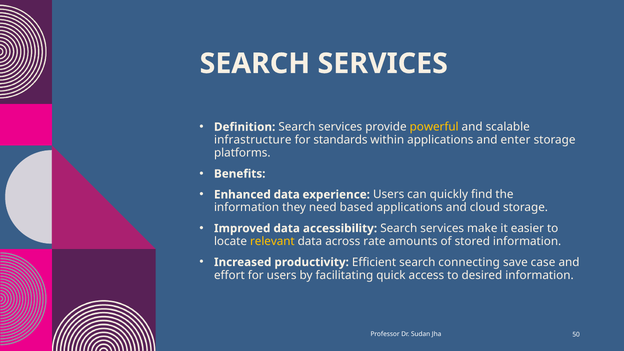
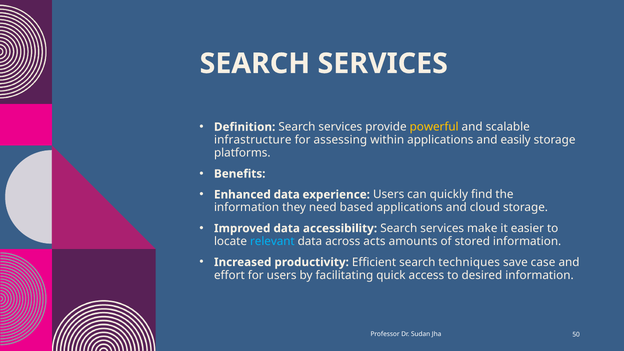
standards: standards -> assessing
enter: enter -> easily
relevant colour: yellow -> light blue
rate: rate -> acts
connecting: connecting -> techniques
